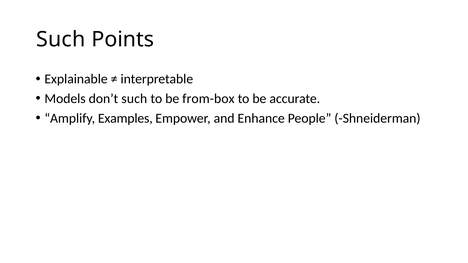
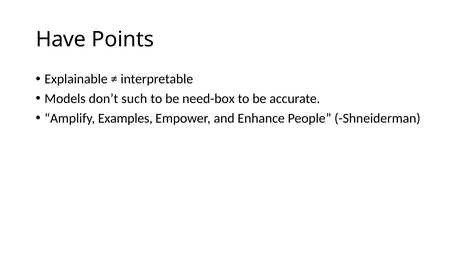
Such at (61, 39): Such -> Have
from-box: from-box -> need-box
